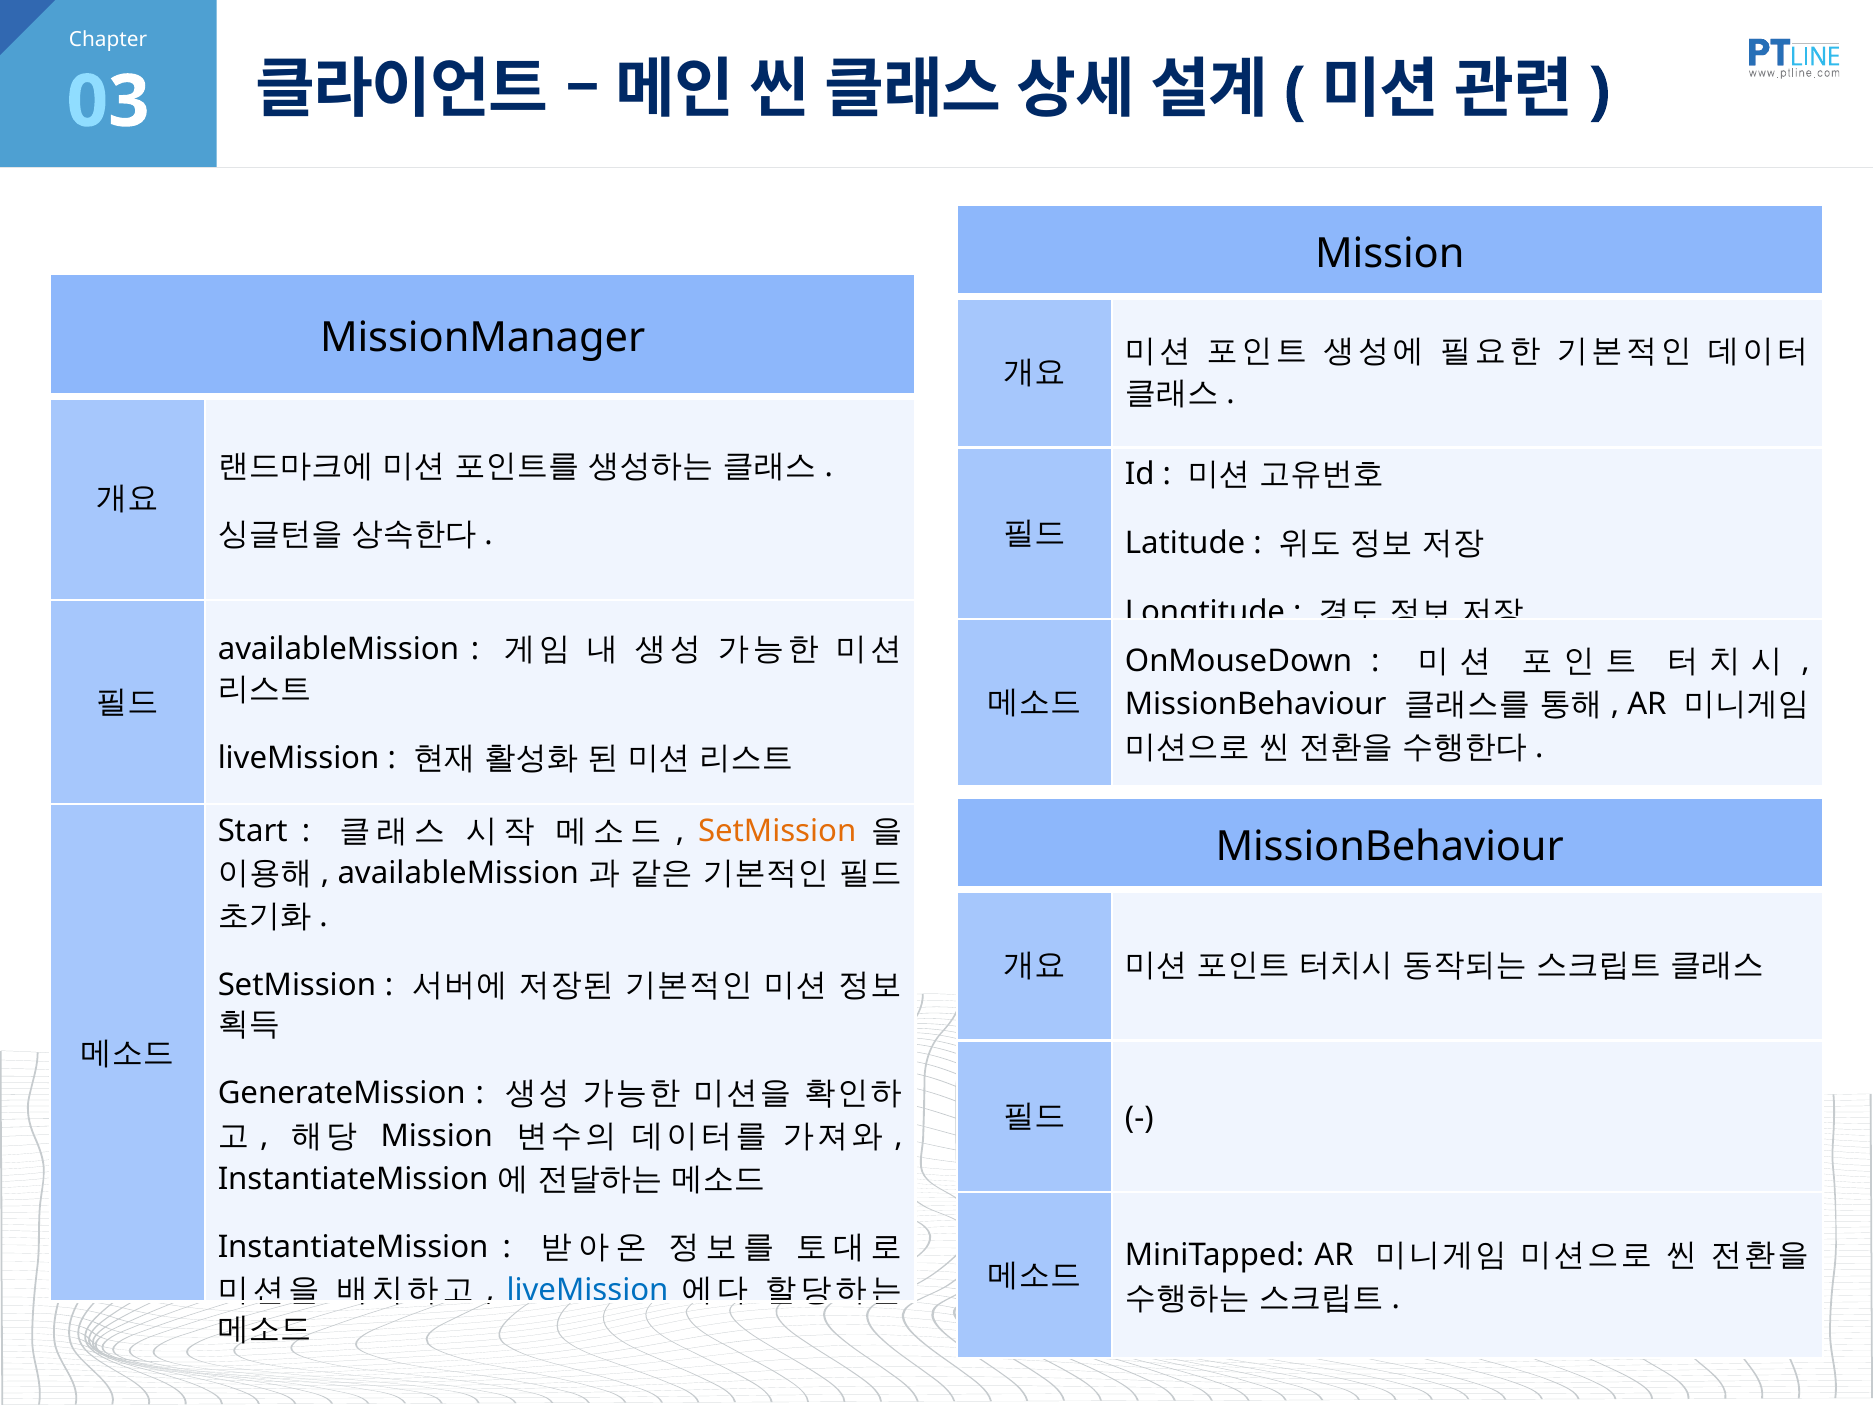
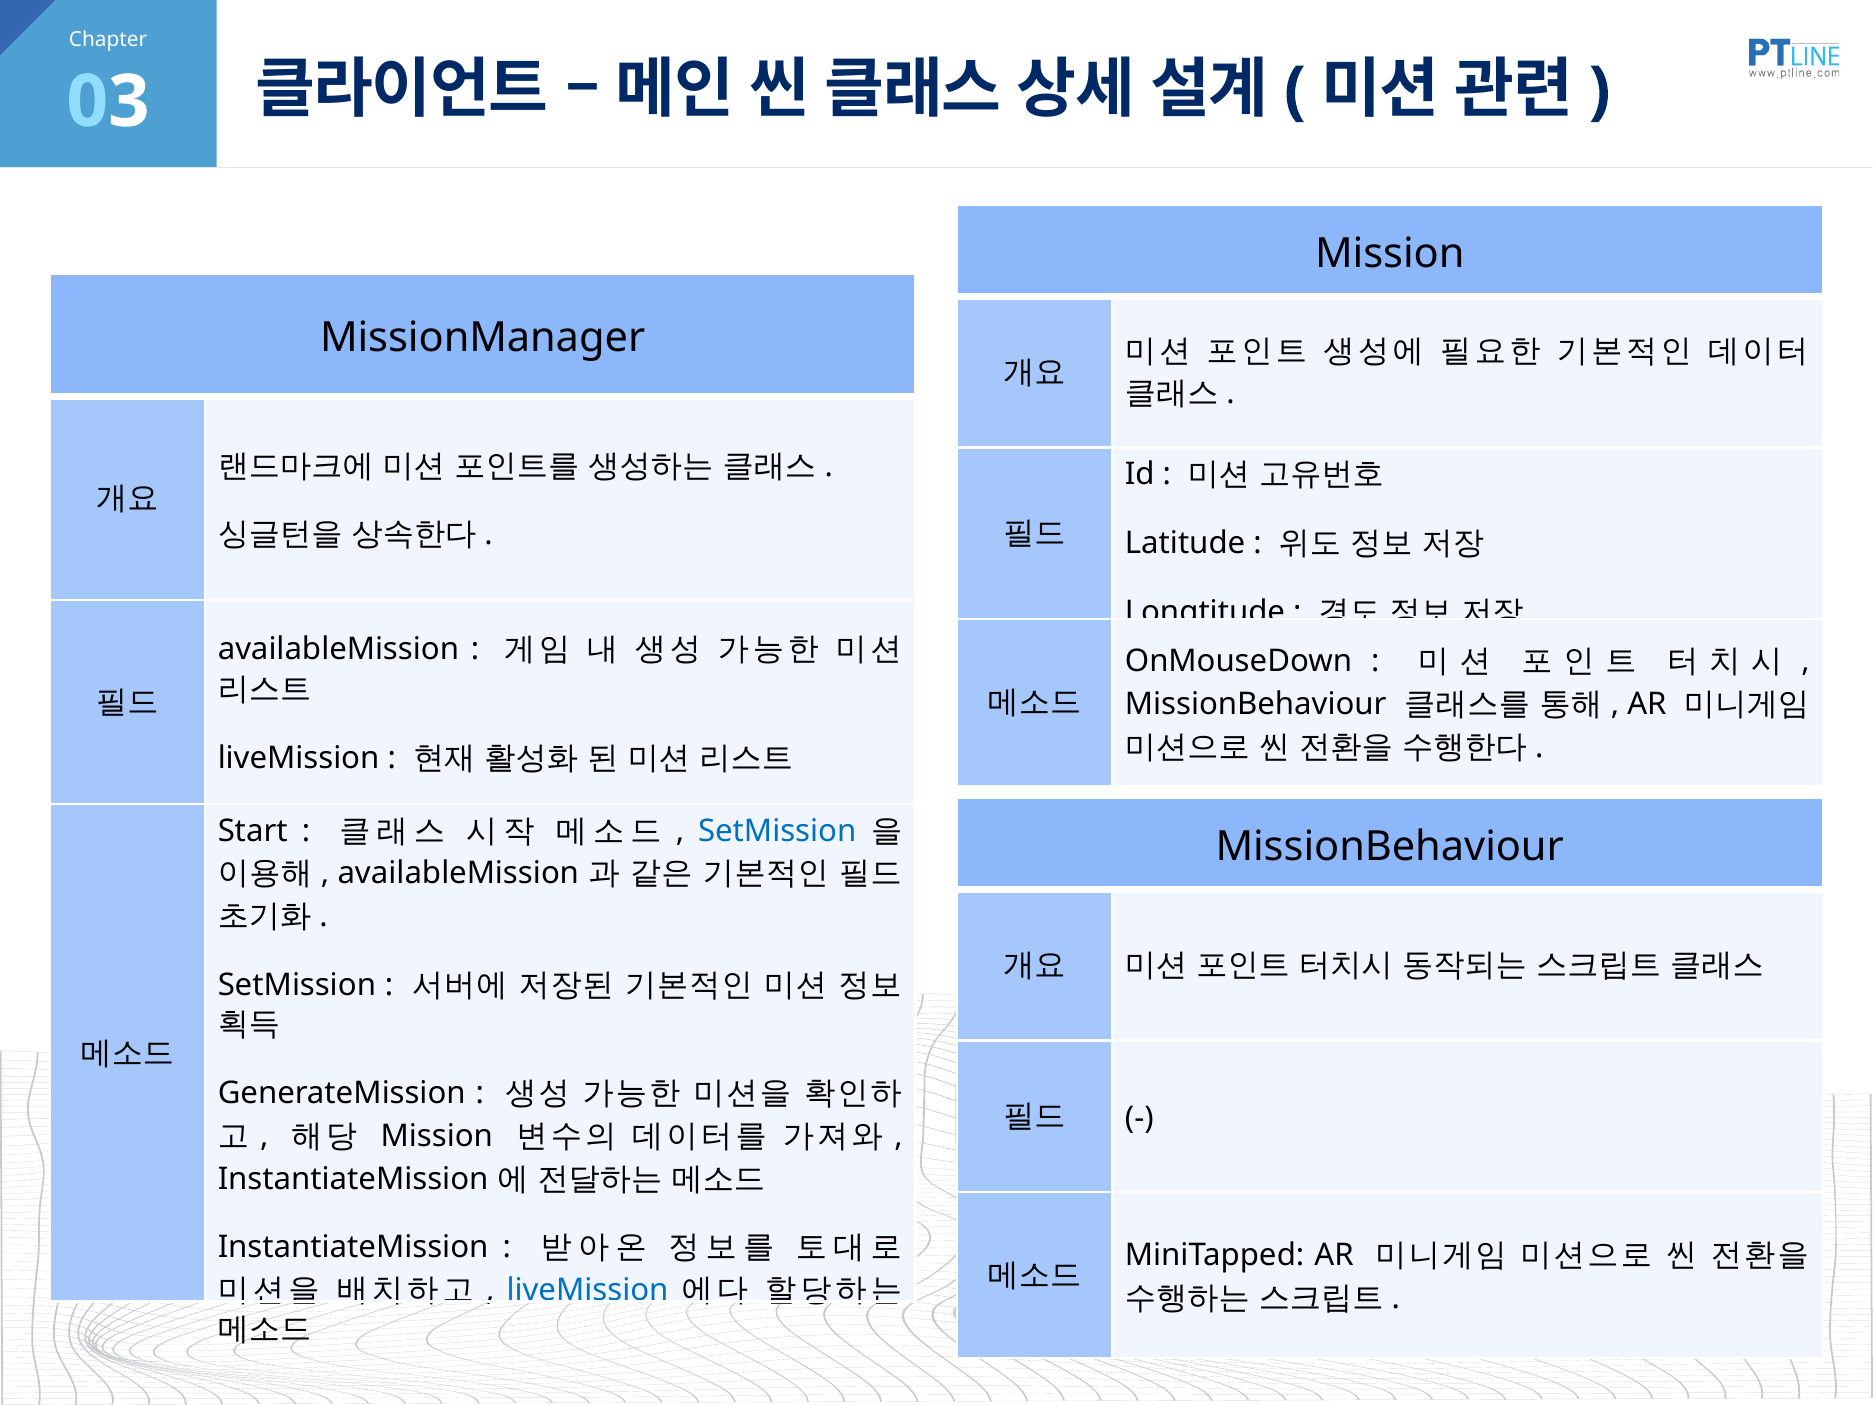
SetMission at (777, 831) colour: orange -> blue
